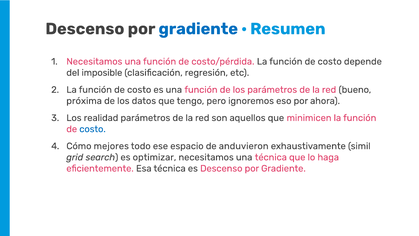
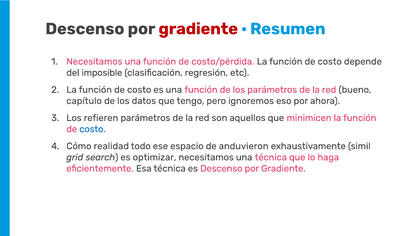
gradiente at (198, 29) colour: blue -> red
próxima: próxima -> capítulo
realidad: realidad -> refieren
mejores: mejores -> realidad
